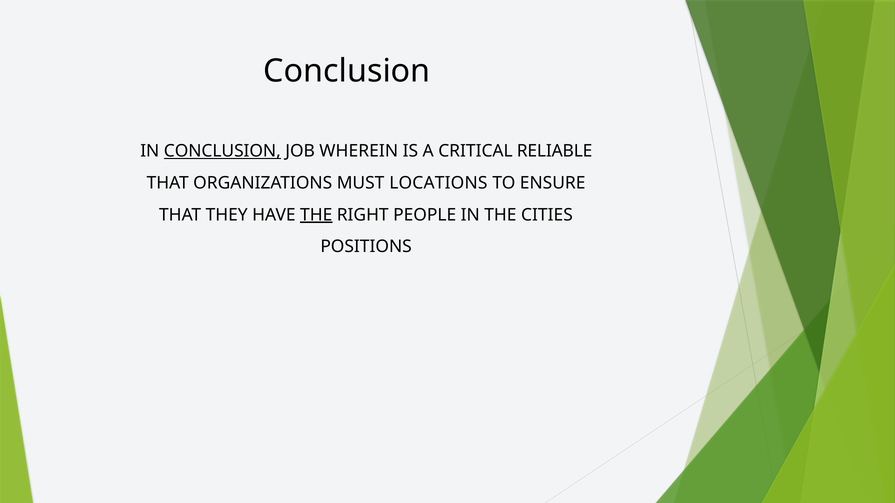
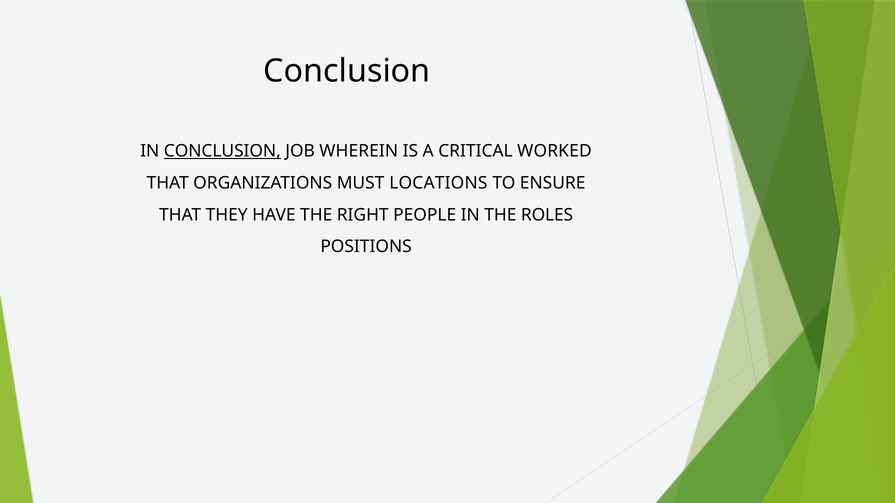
RELIABLE: RELIABLE -> WORKED
THE at (316, 215) underline: present -> none
CITIES: CITIES -> ROLES
